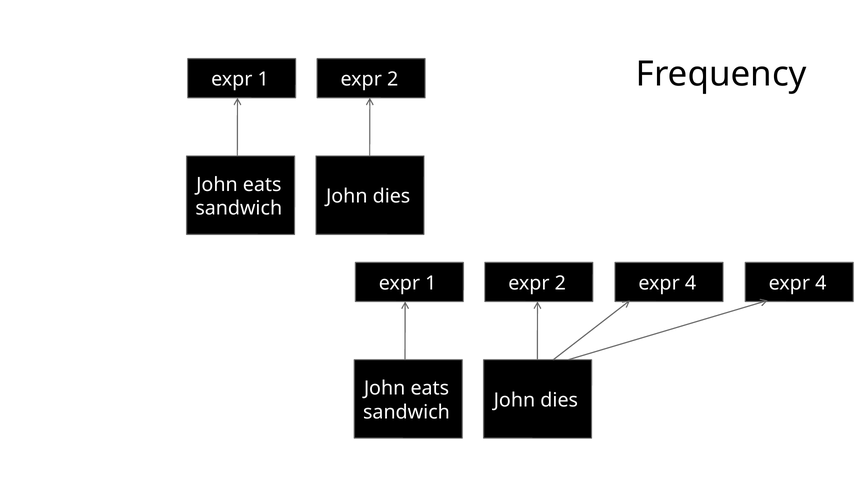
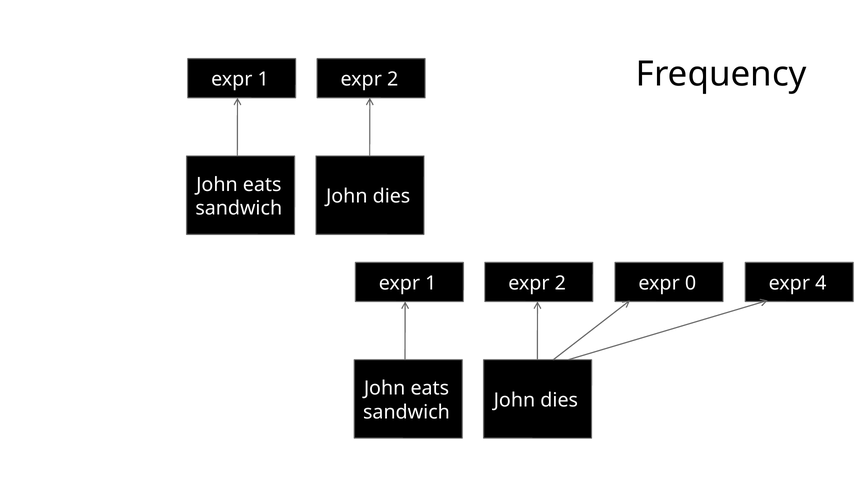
4 at (691, 283): 4 -> 0
